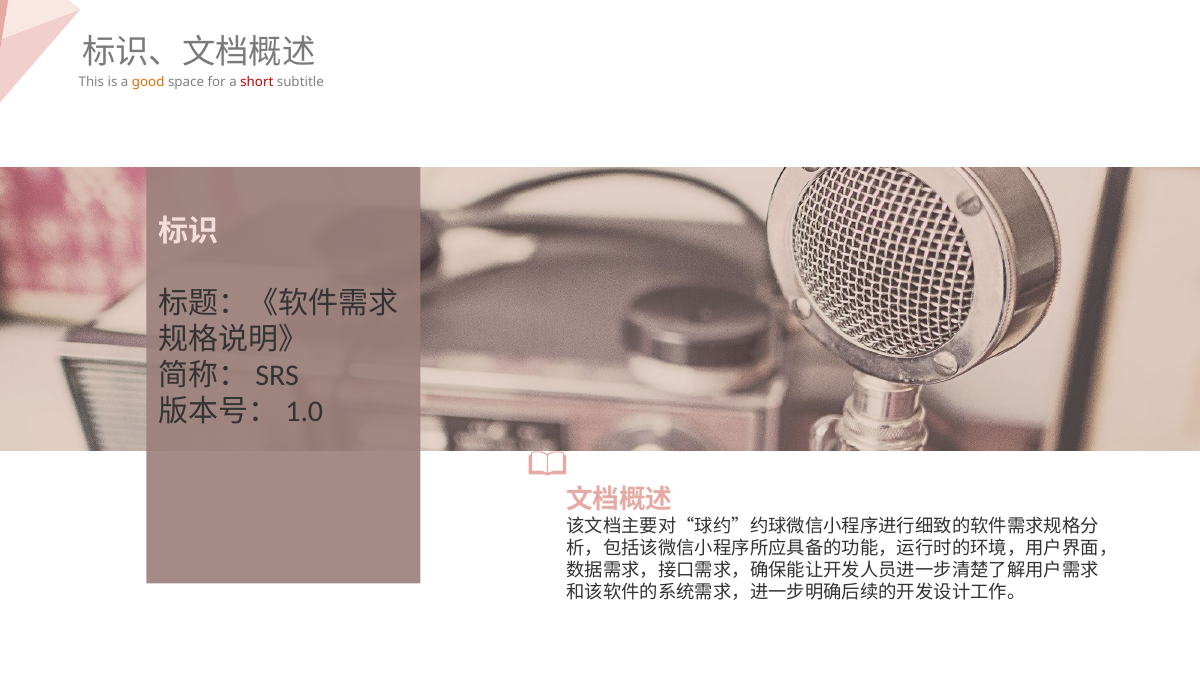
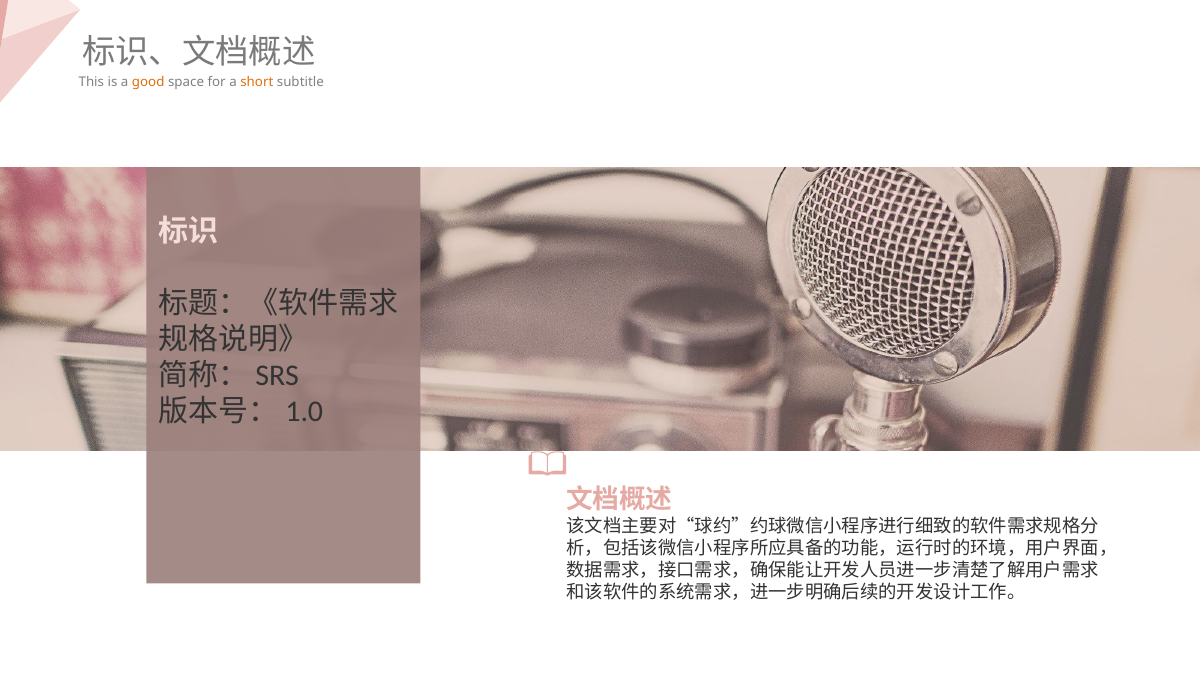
short colour: red -> orange
